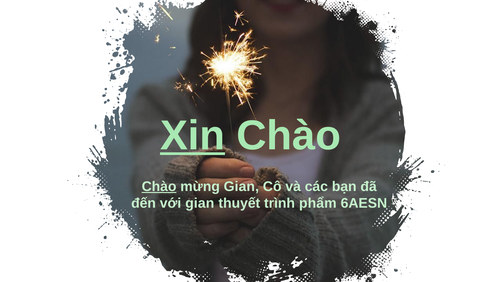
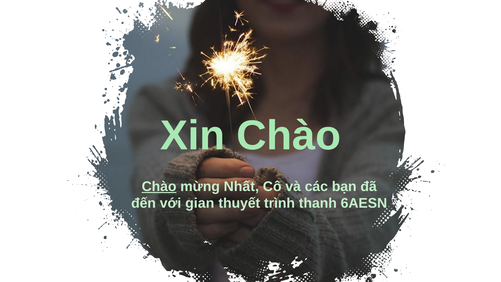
Xin underline: present -> none
mừng Gian: Gian -> Nhất
phẩm: phẩm -> thanh
